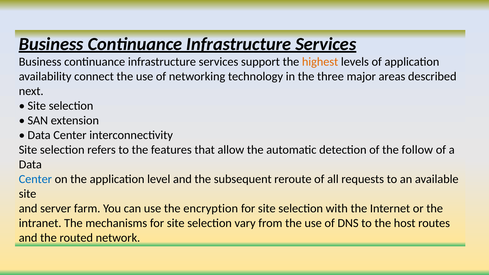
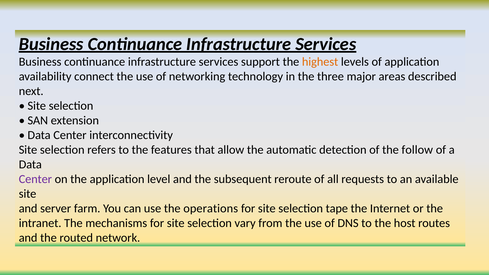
Center at (35, 179) colour: blue -> purple
encryption: encryption -> operations
with: with -> tape
